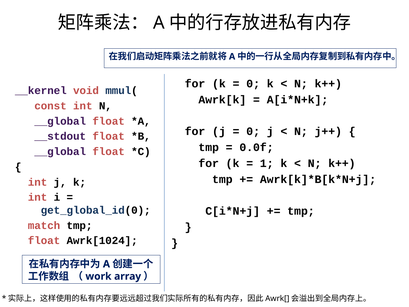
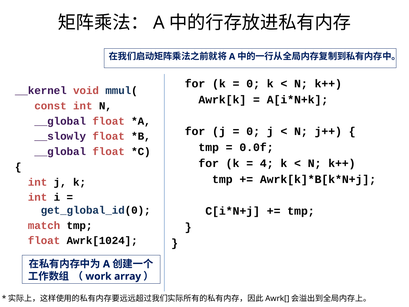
__stdout: __stdout -> __slowly
1: 1 -> 4
